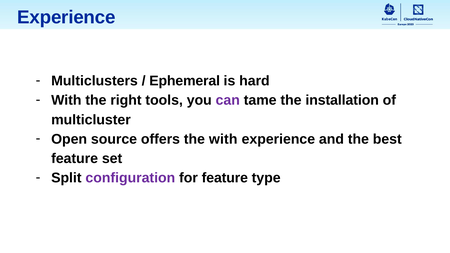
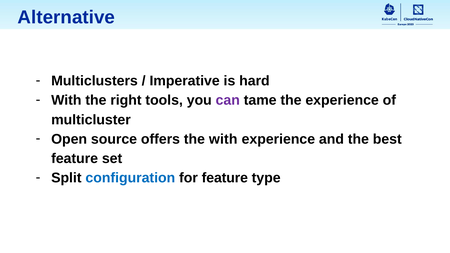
Experience at (66, 17): Experience -> Alternative
Ephemeral: Ephemeral -> Imperative
the installation: installation -> experience
configuration colour: purple -> blue
